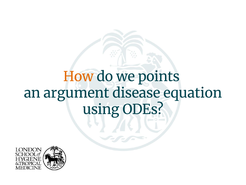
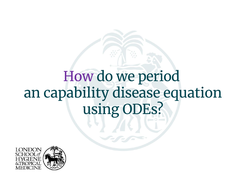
How colour: orange -> purple
points: points -> period
argument: argument -> capability
